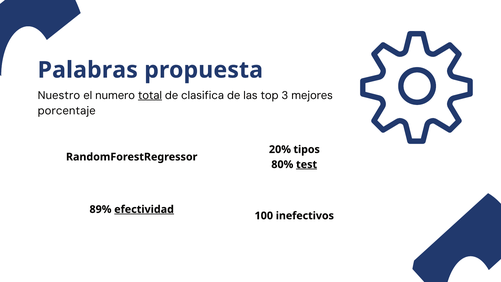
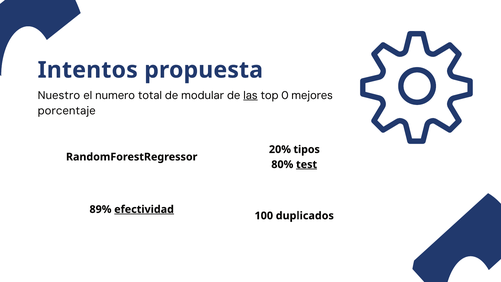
Palabras: Palabras -> Intentos
total underline: present -> none
clasifica: clasifica -> modular
las underline: none -> present
3: 3 -> 0
inefectivos: inefectivos -> duplicados
